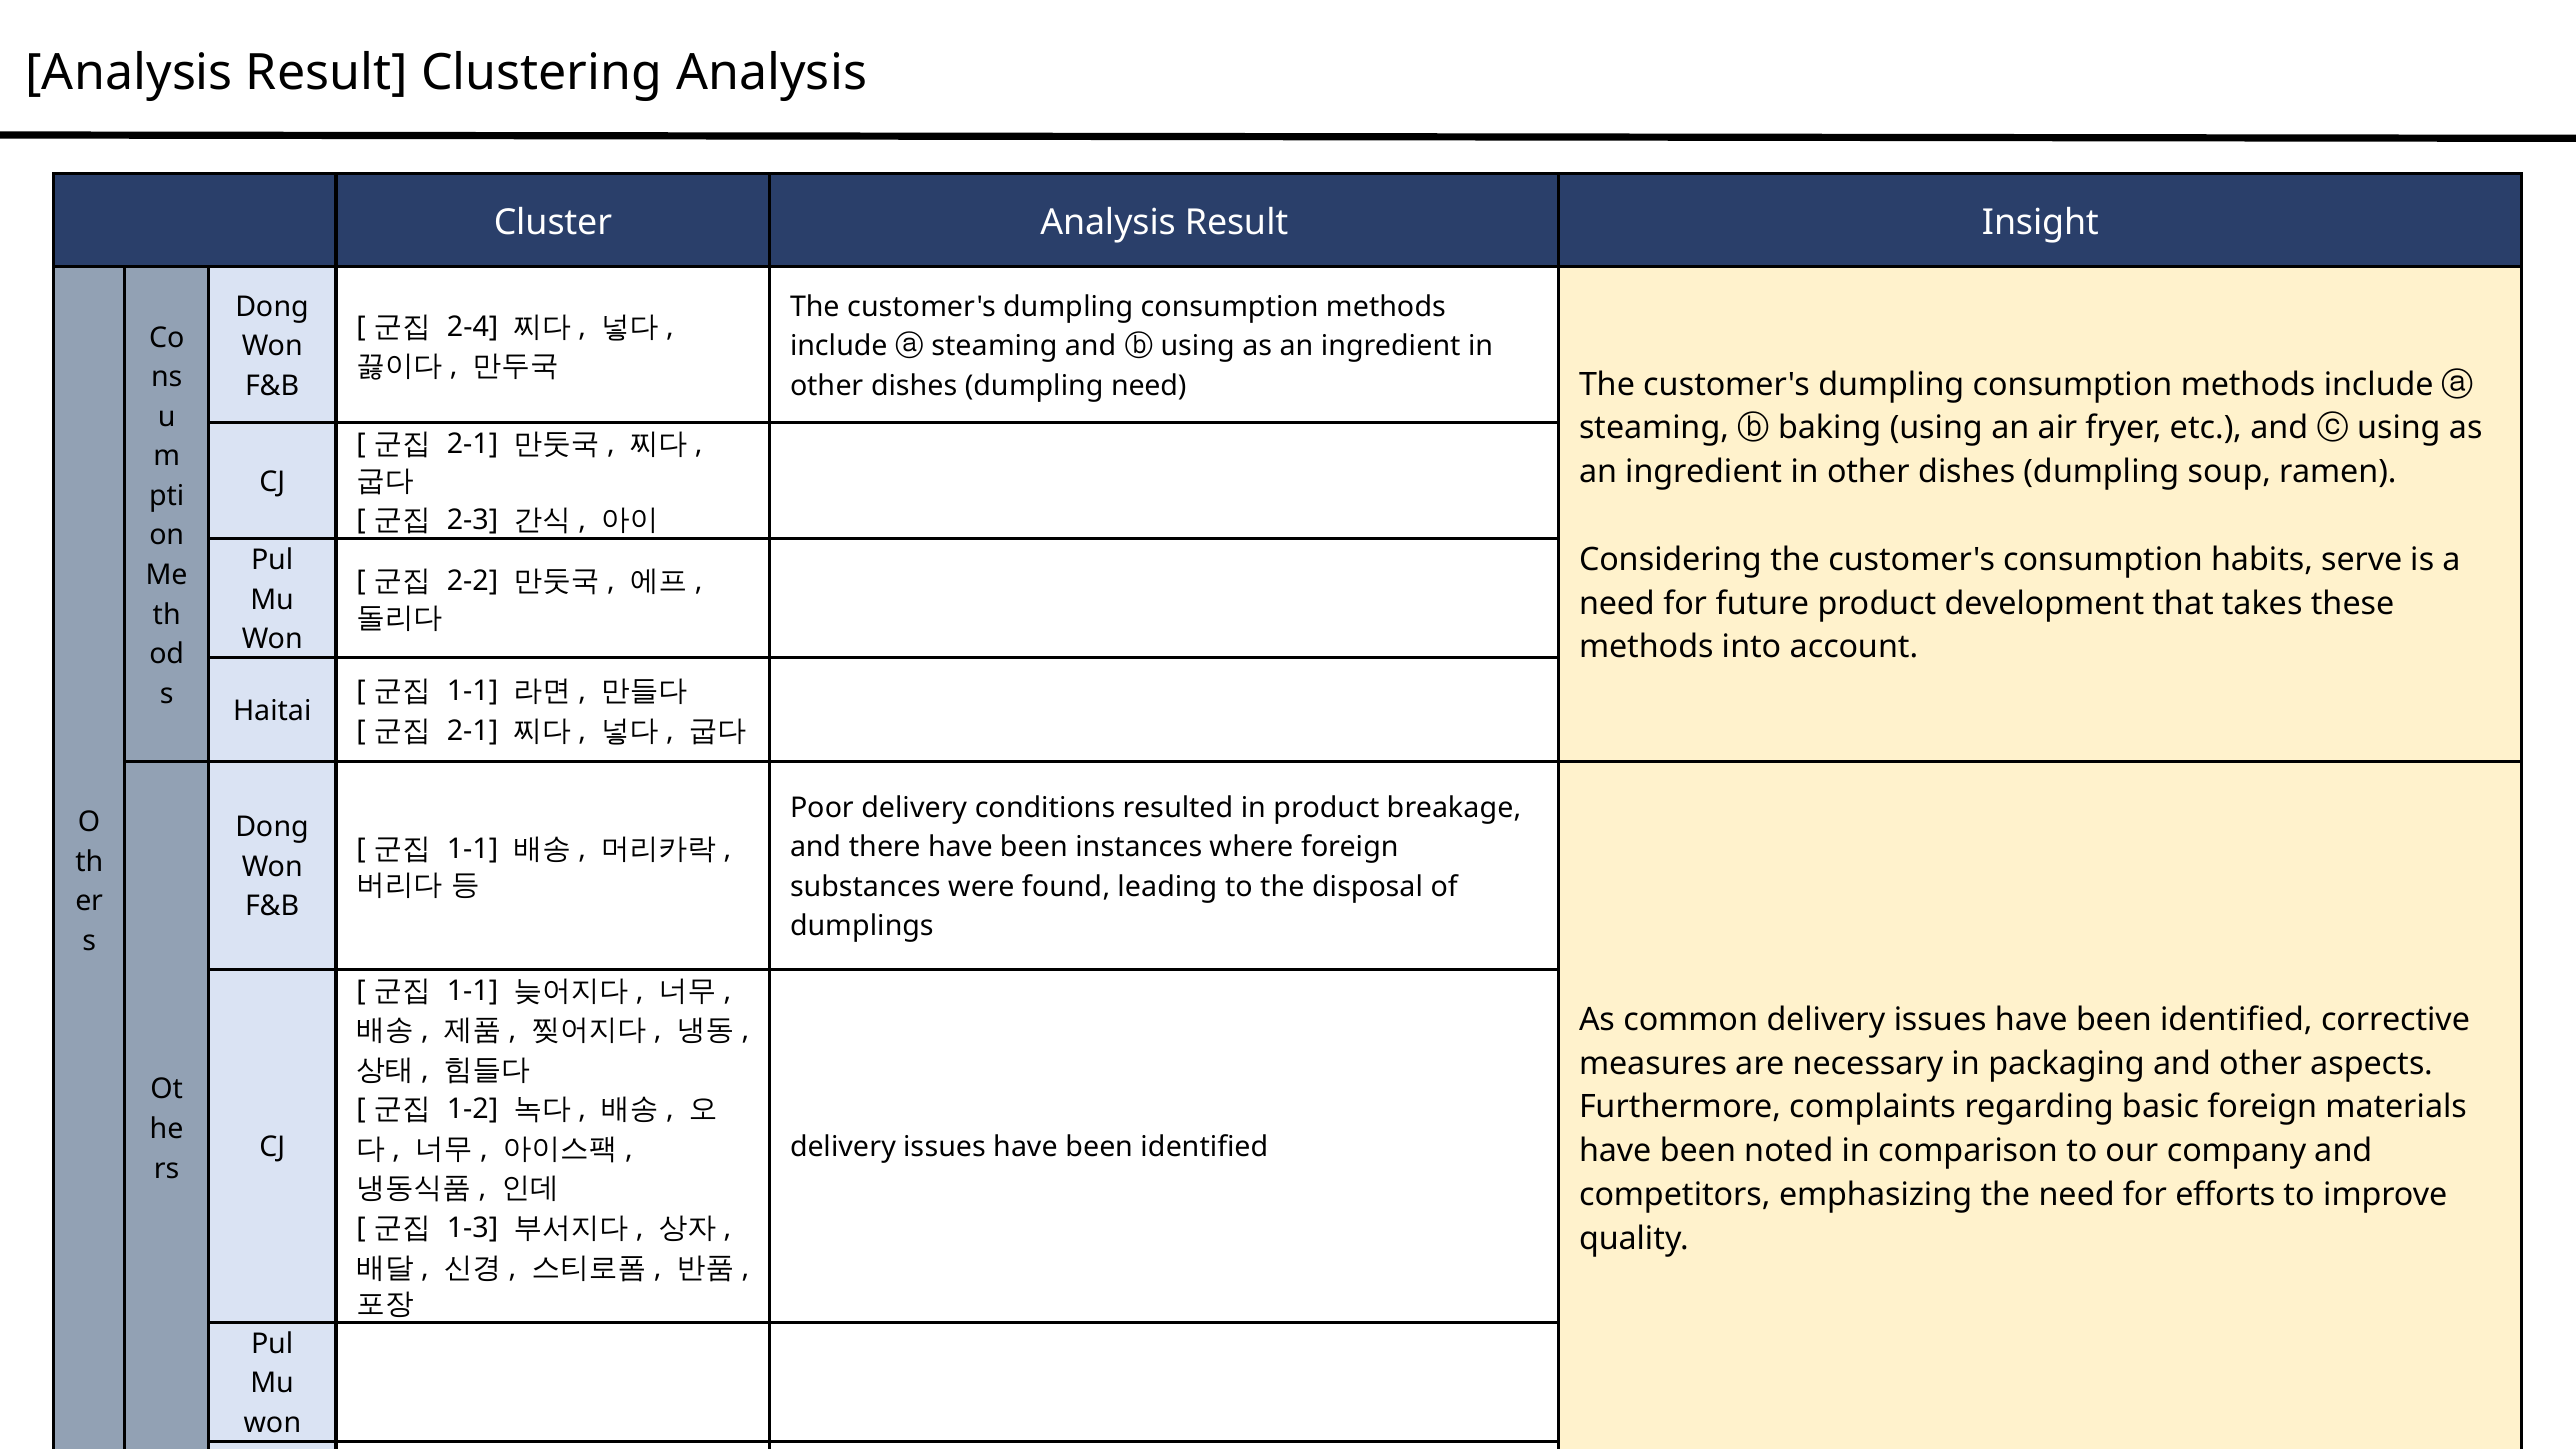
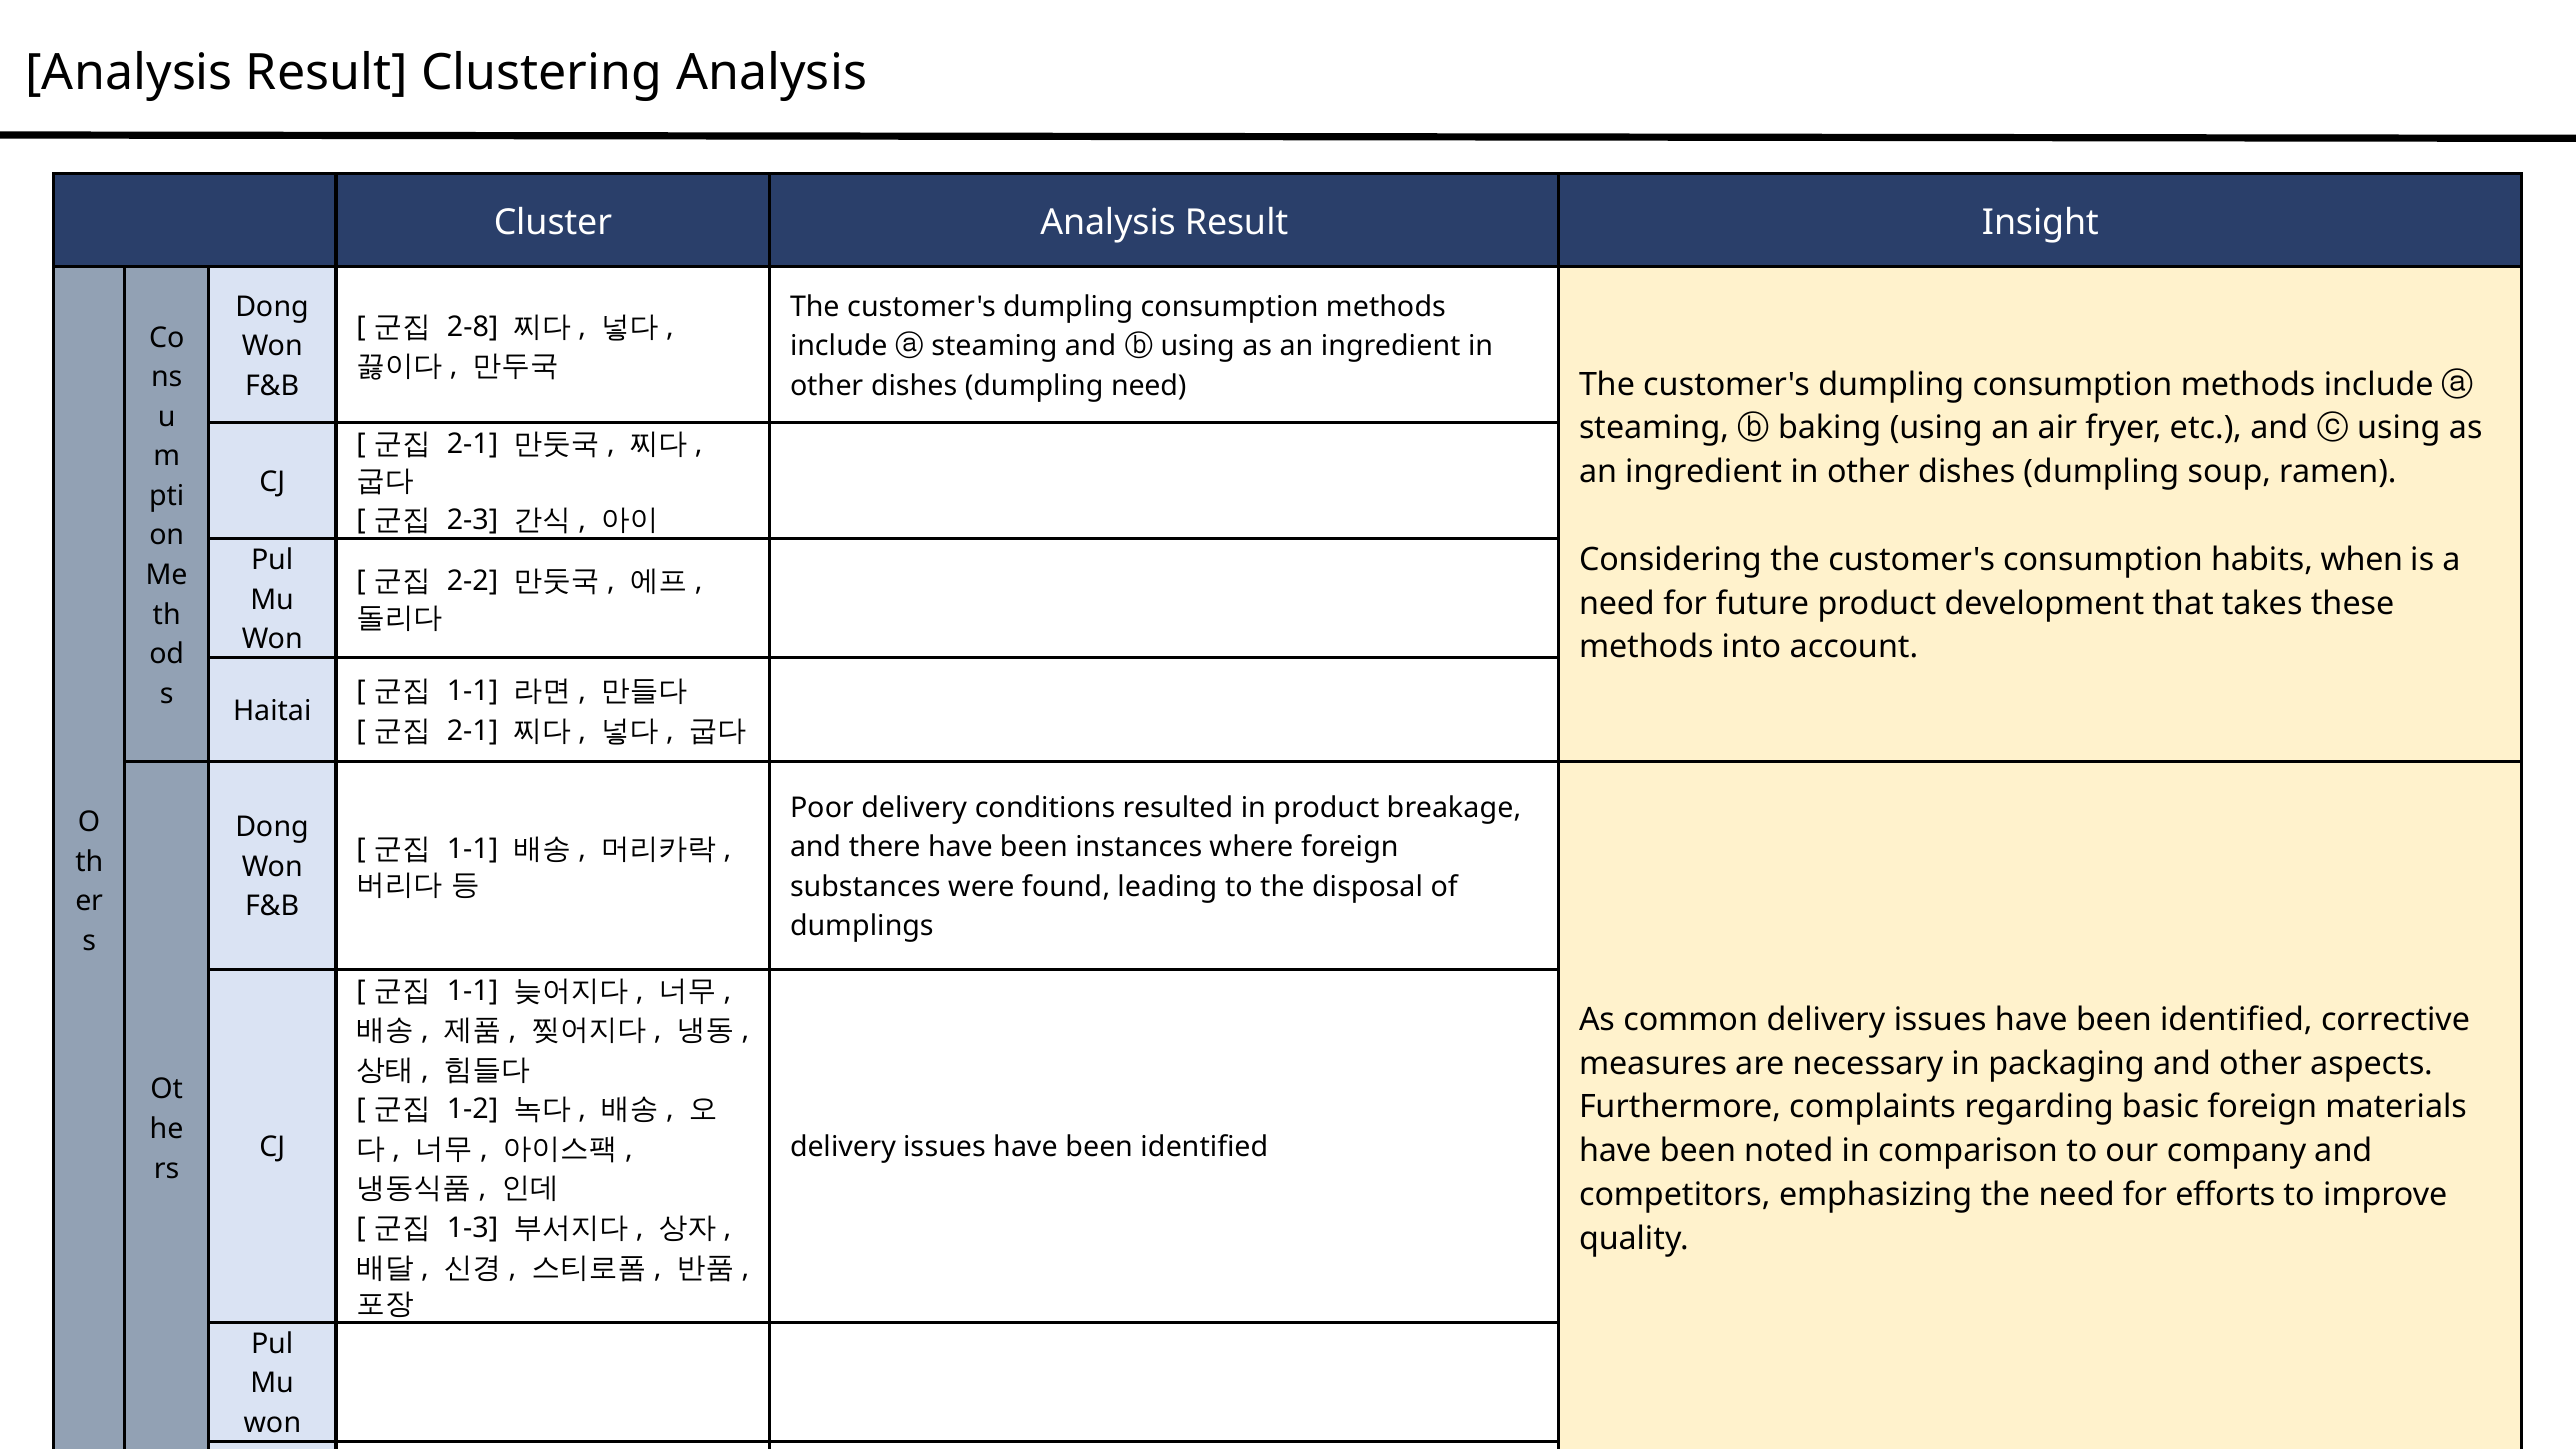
2-4: 2-4 -> 2-8
serve: serve -> when
